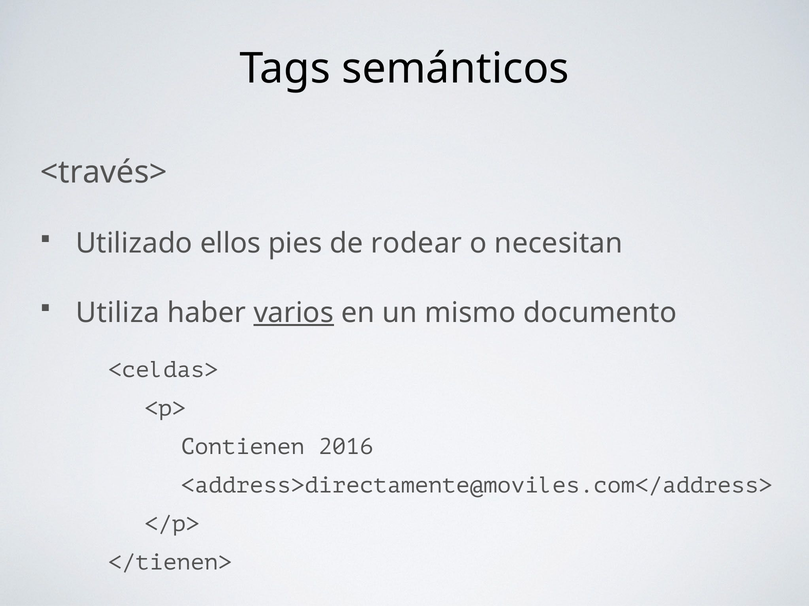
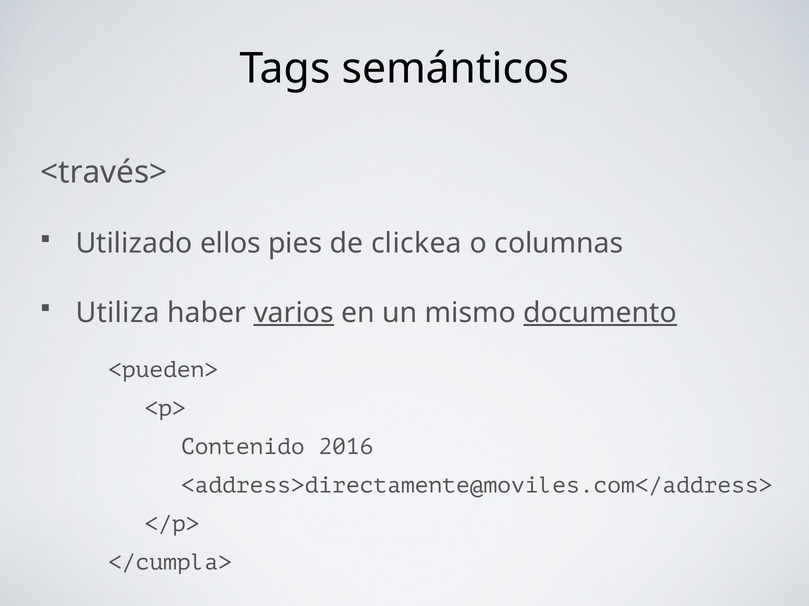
rodear: rodear -> clickea
necesitan: necesitan -> columnas
documento underline: none -> present
<celdas>: <celdas> -> <pueden>
Contienen: Contienen -> Contenido
</tienen>: </tienen> -> </cumpla>
